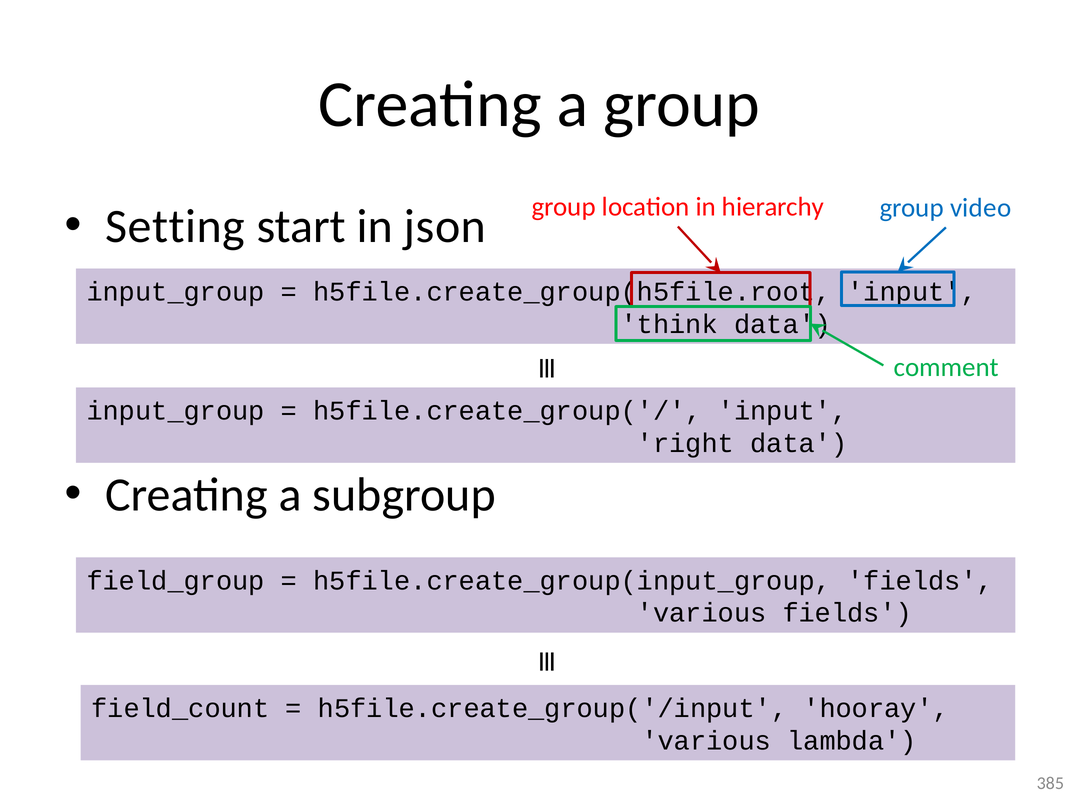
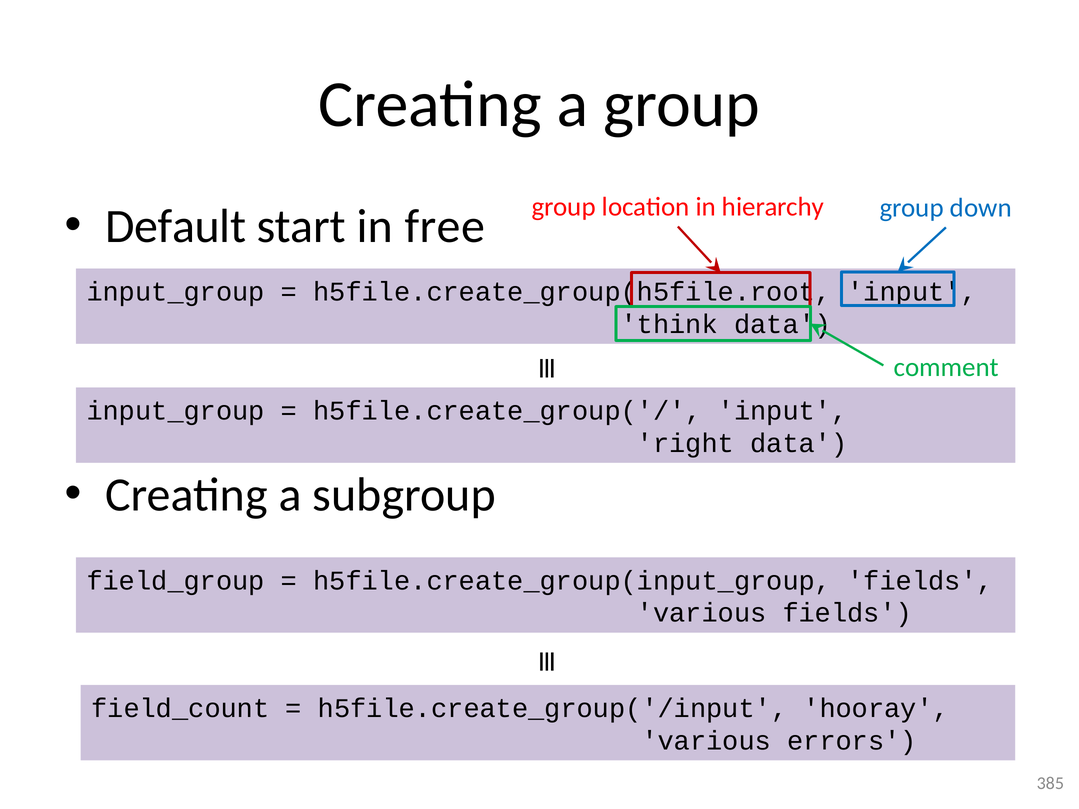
video: video -> down
Setting: Setting -> Default
json: json -> free
lambda: lambda -> errors
